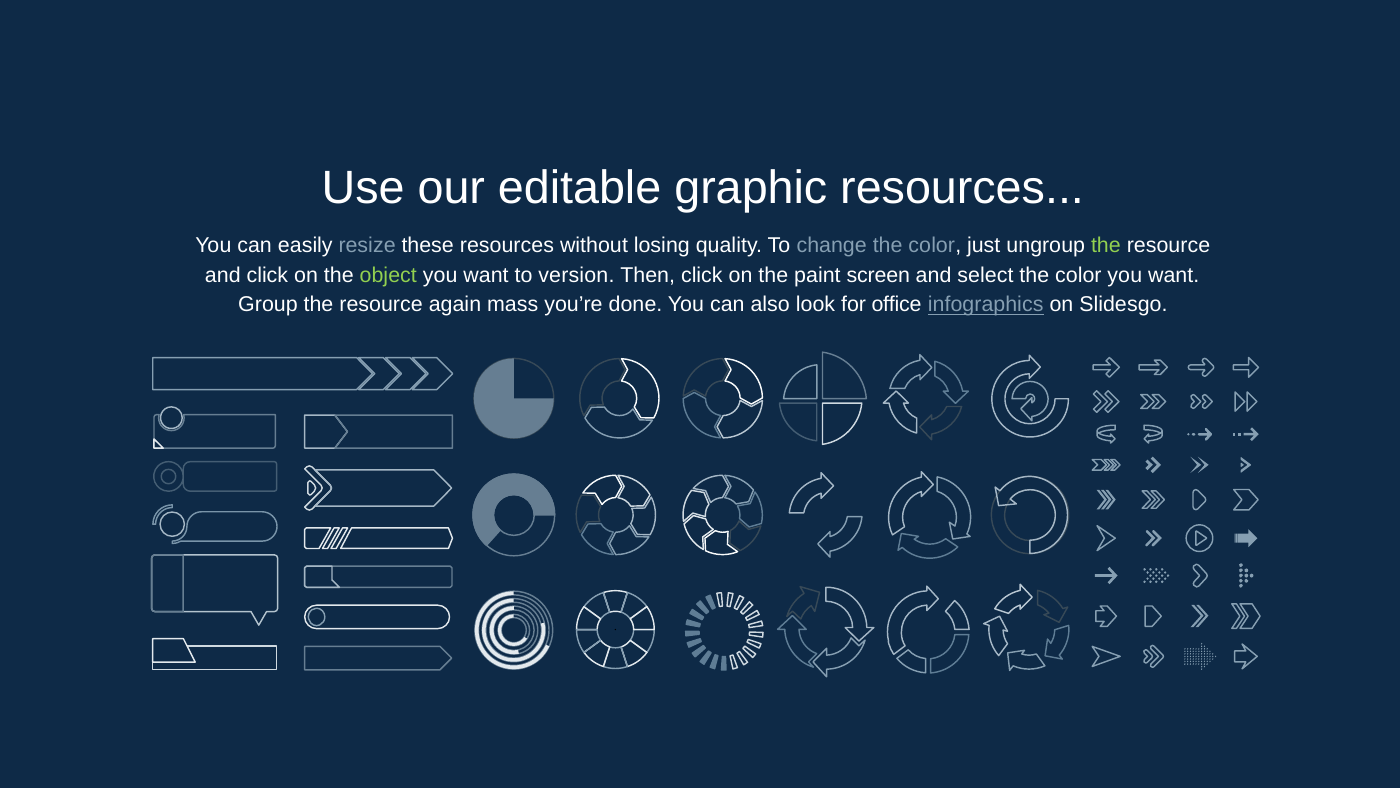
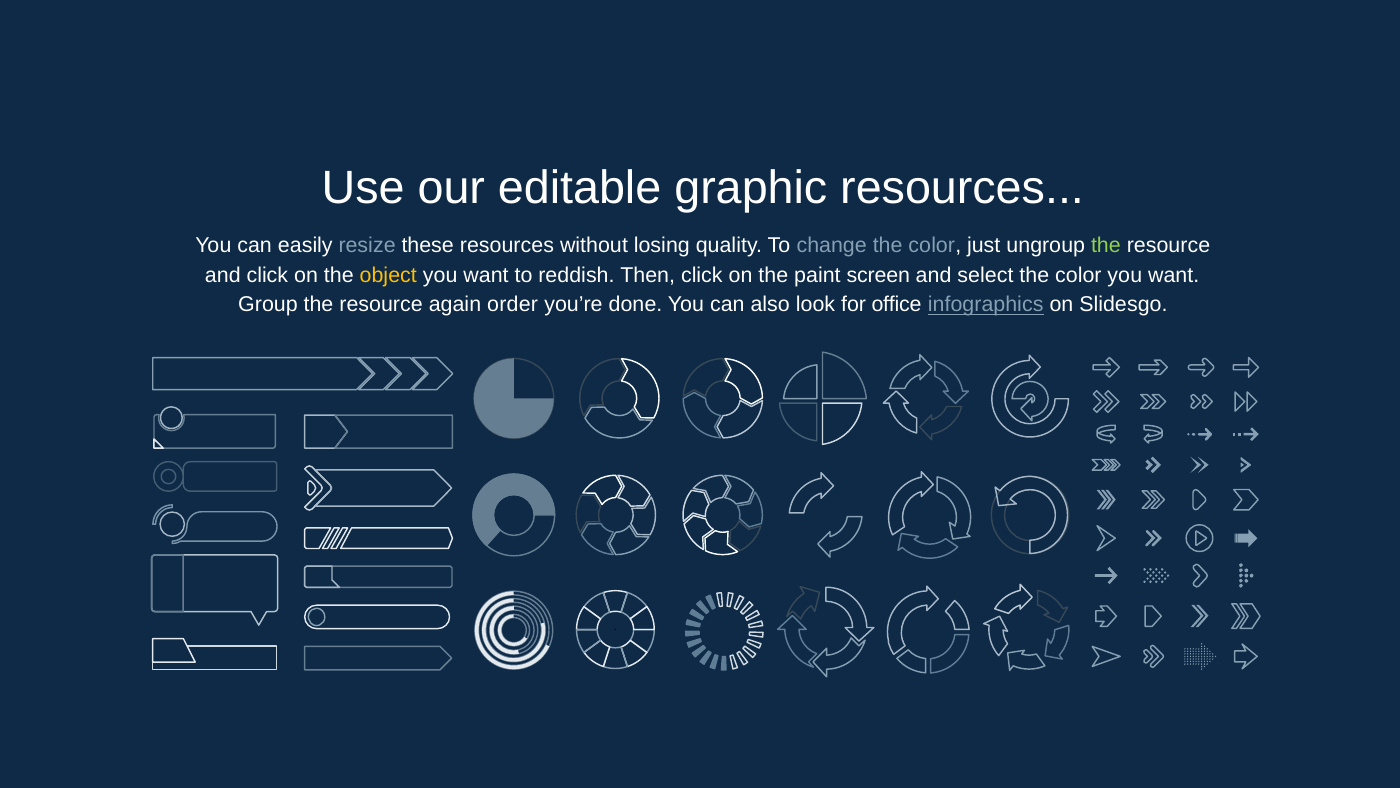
object colour: light green -> yellow
version: version -> reddish
mass: mass -> order
